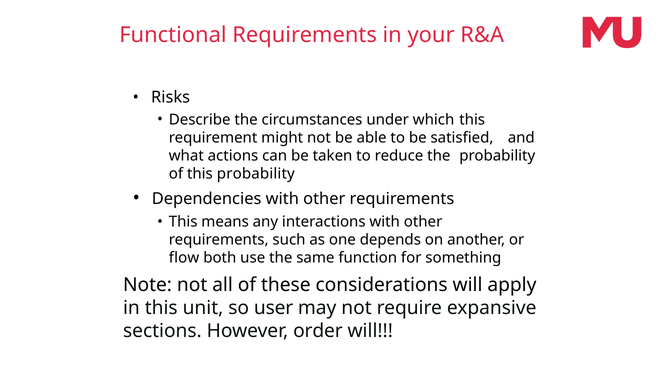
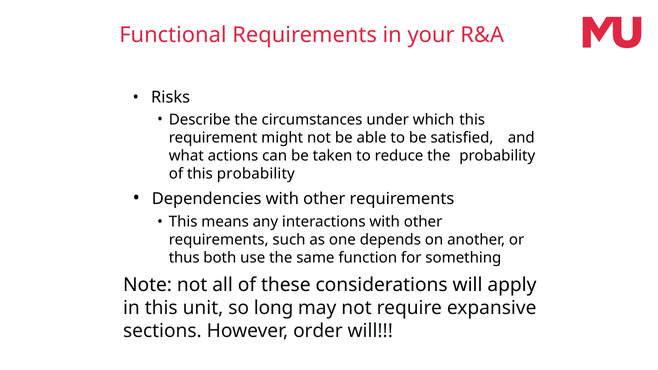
flow: flow -> thus
user: user -> long
